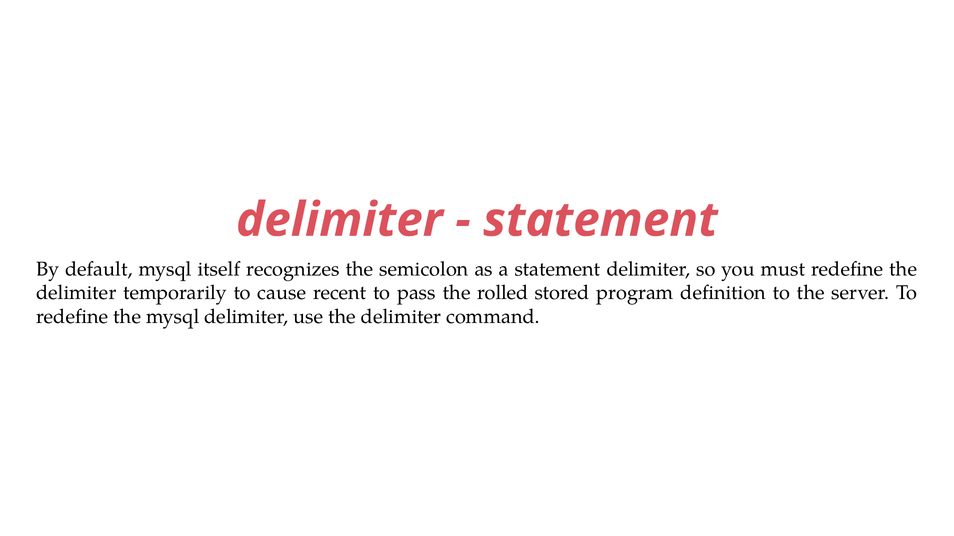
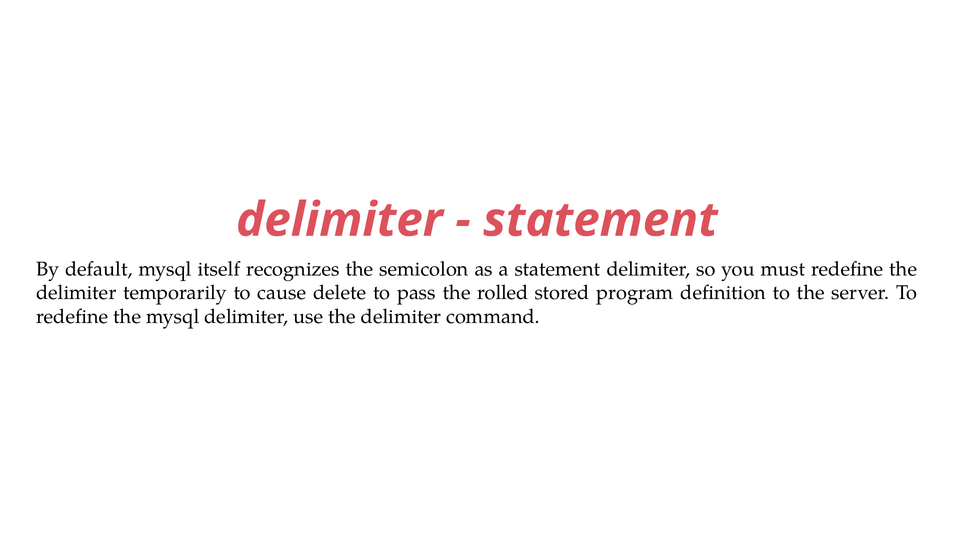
recent: recent -> delete
